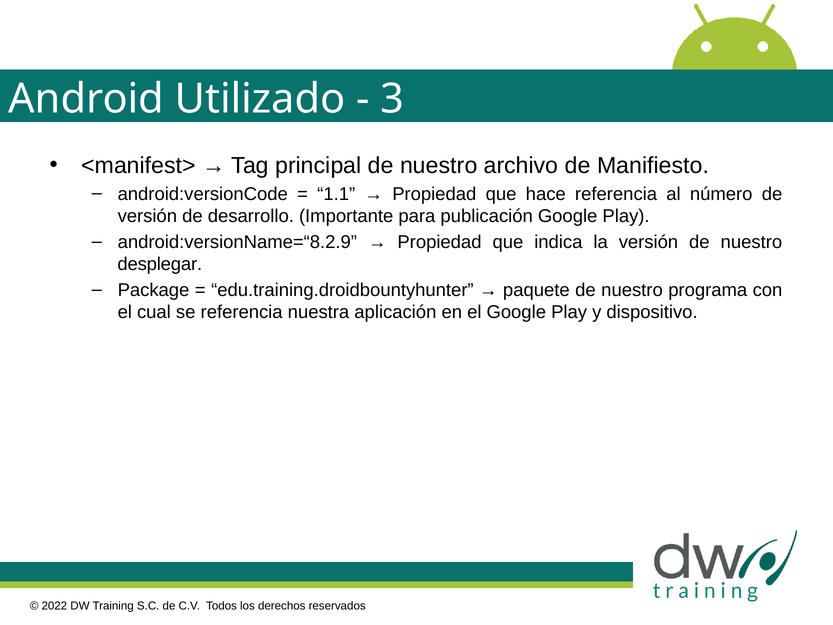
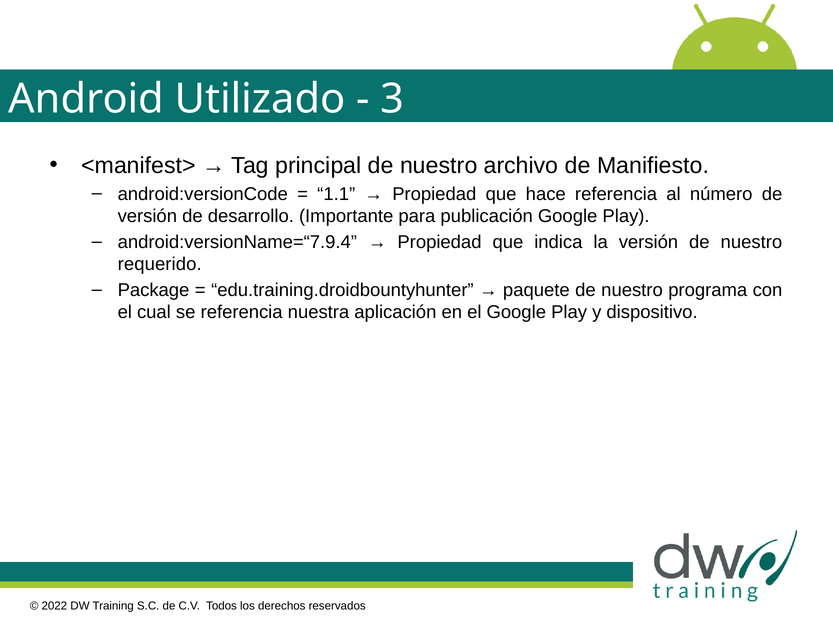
android:versionName=“8.2.9: android:versionName=“8.2.9 -> android:versionName=“7.9.4
desplegar: desplegar -> requerido
